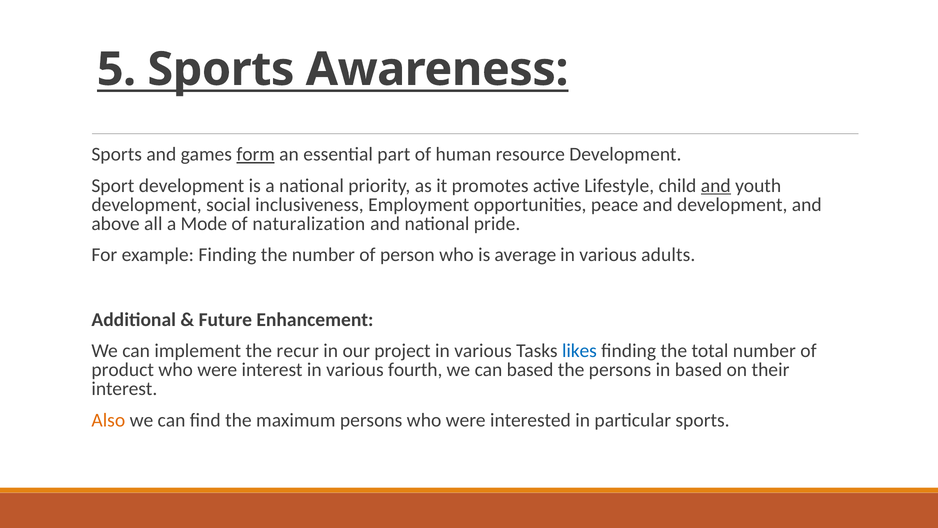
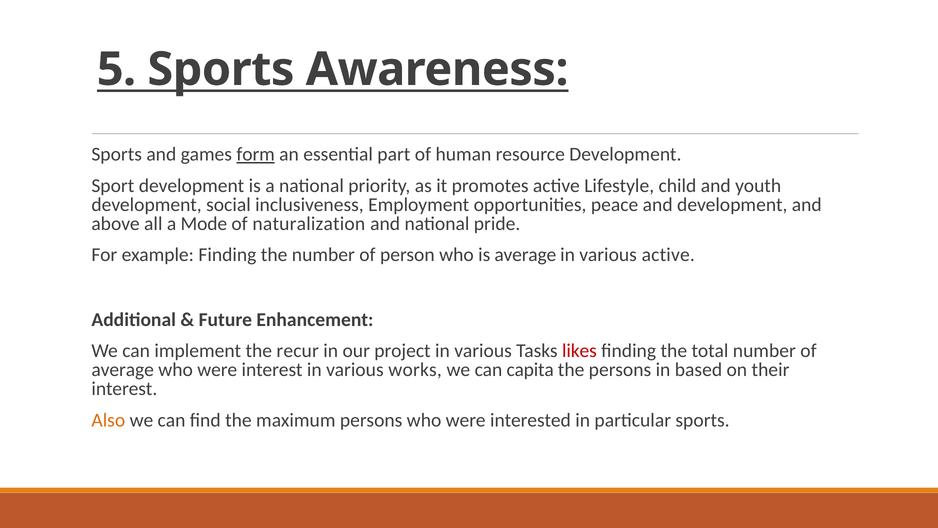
and at (716, 186) underline: present -> none
various adults: adults -> active
likes colour: blue -> red
product at (123, 370): product -> average
fourth: fourth -> works
can based: based -> capita
